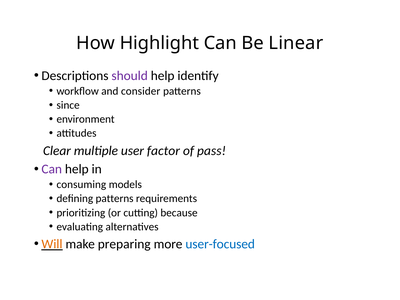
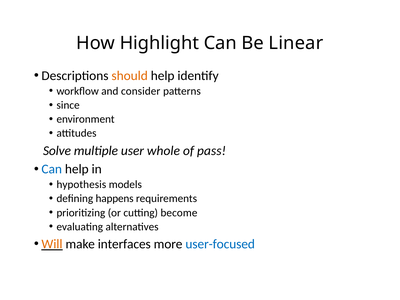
should colour: purple -> orange
Clear: Clear -> Solve
factor: factor -> whole
Can at (52, 169) colour: purple -> blue
consuming: consuming -> hypothesis
defining patterns: patterns -> happens
because: because -> become
preparing: preparing -> interfaces
